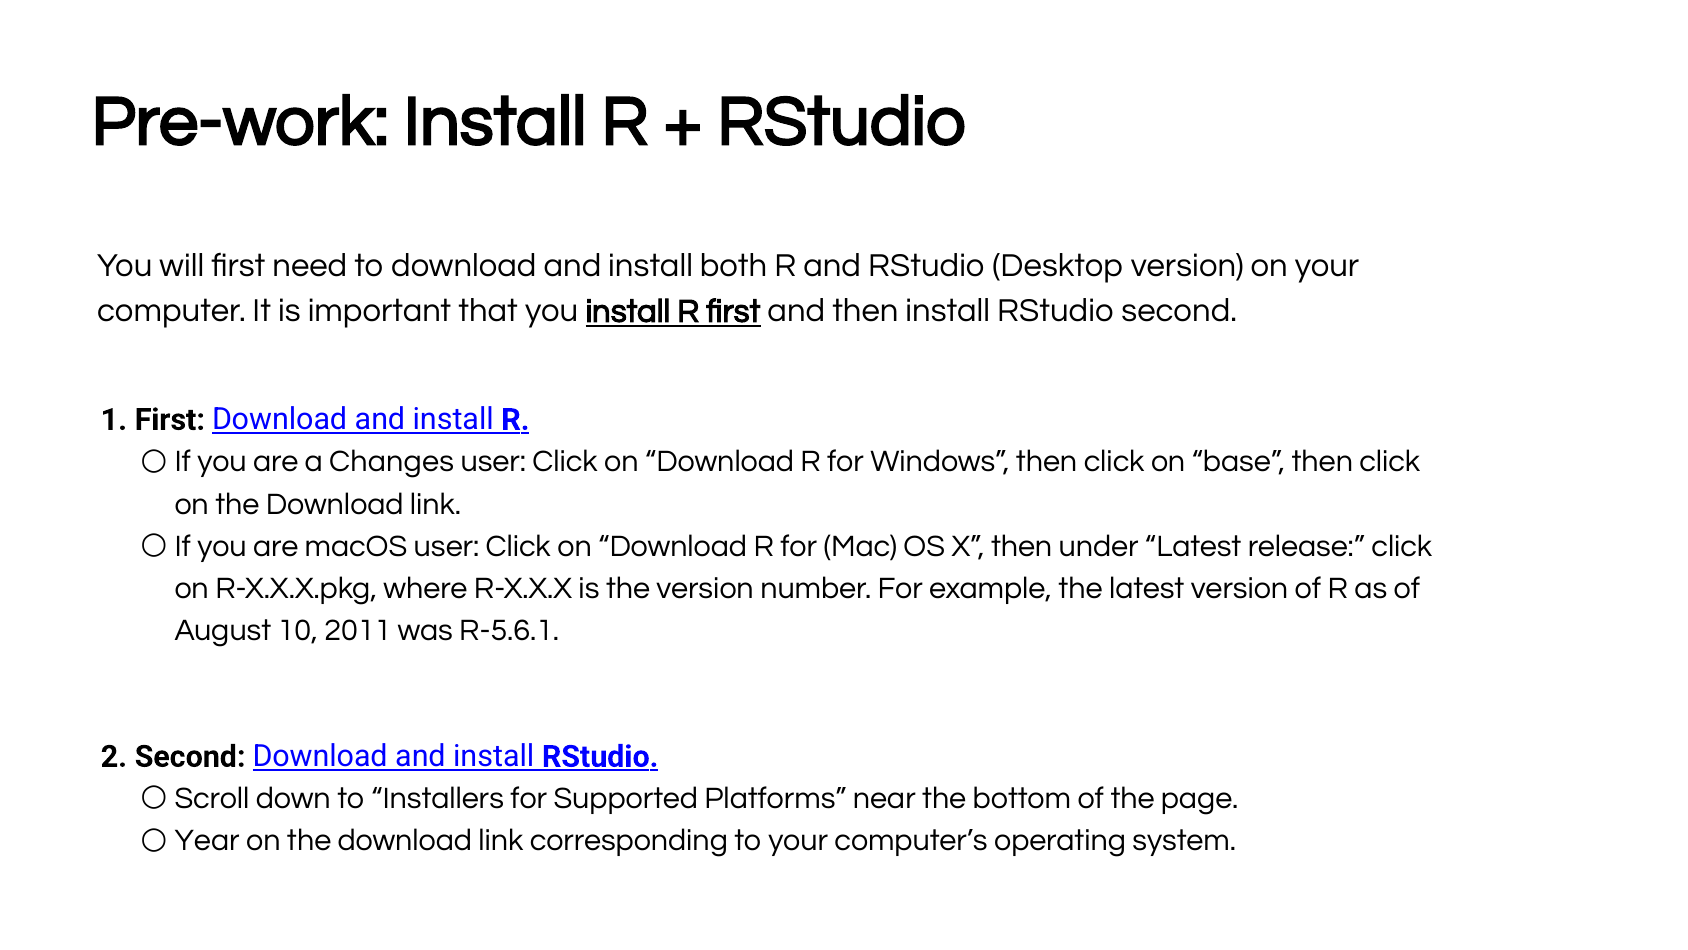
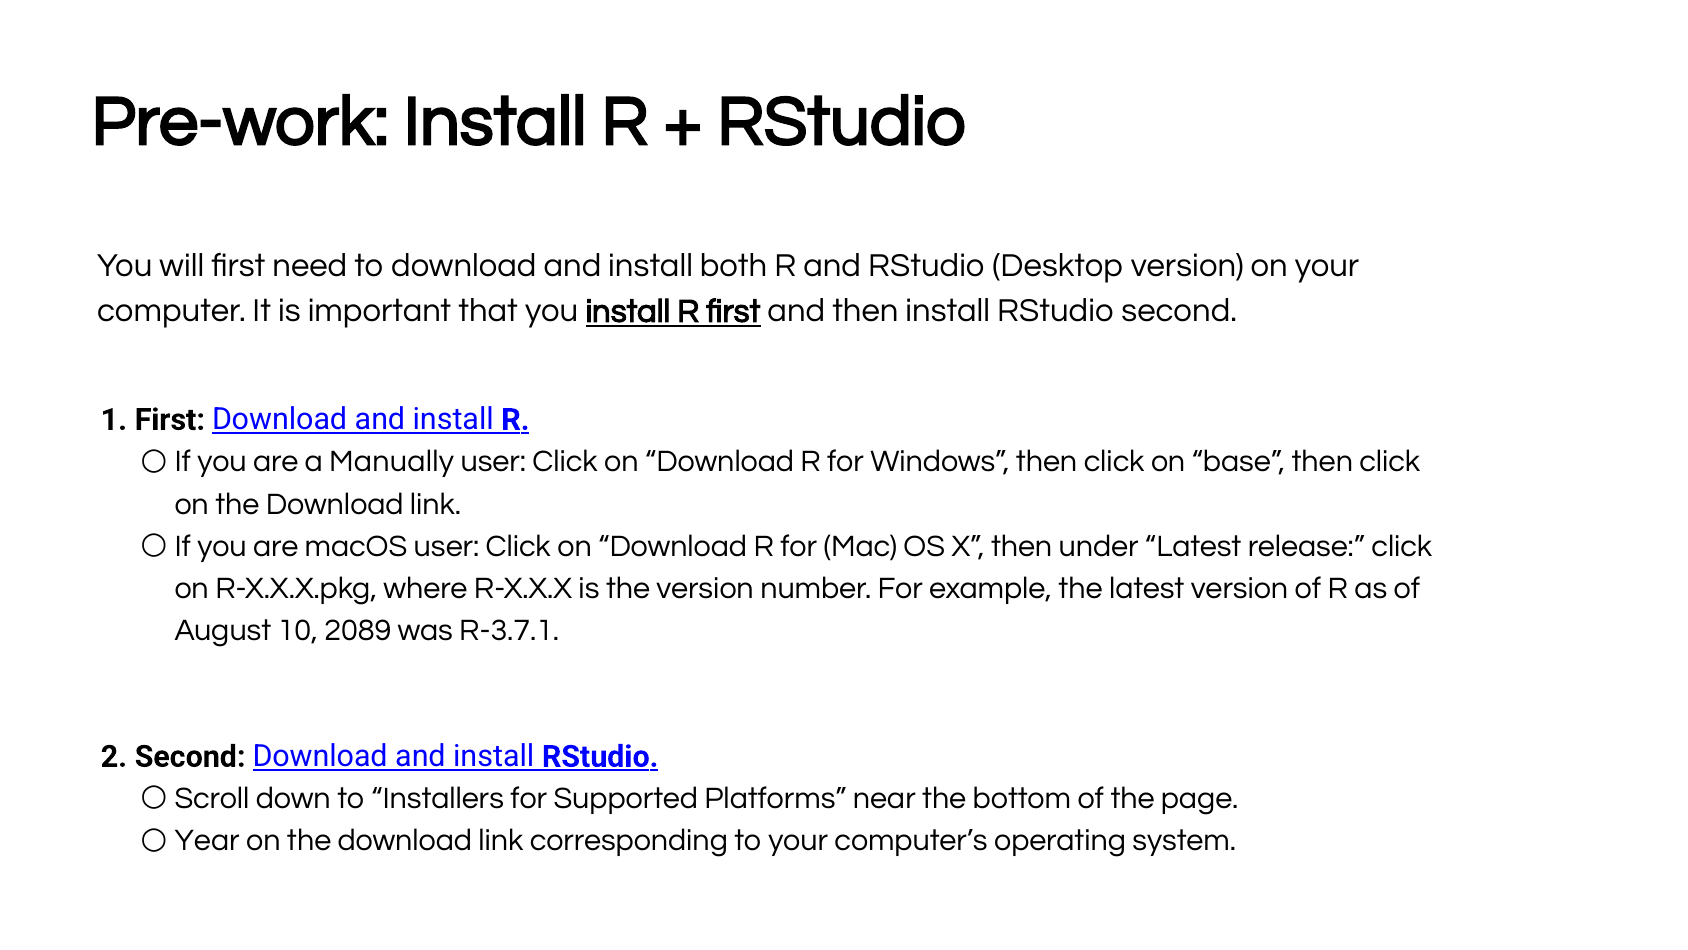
Changes: Changes -> Manually
2011: 2011 -> 2089
R-5.6.1: R-5.6.1 -> R-3.7.1
